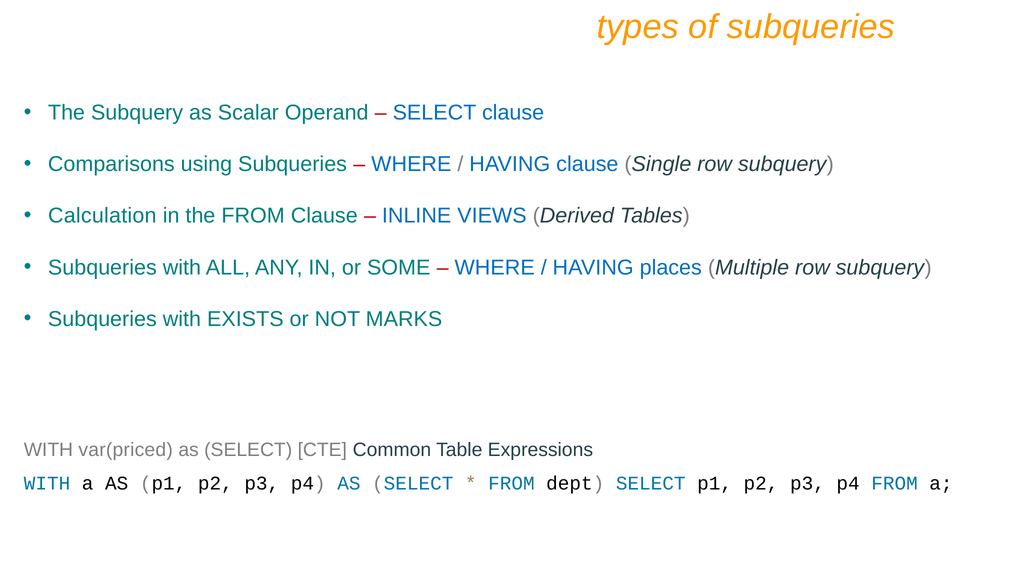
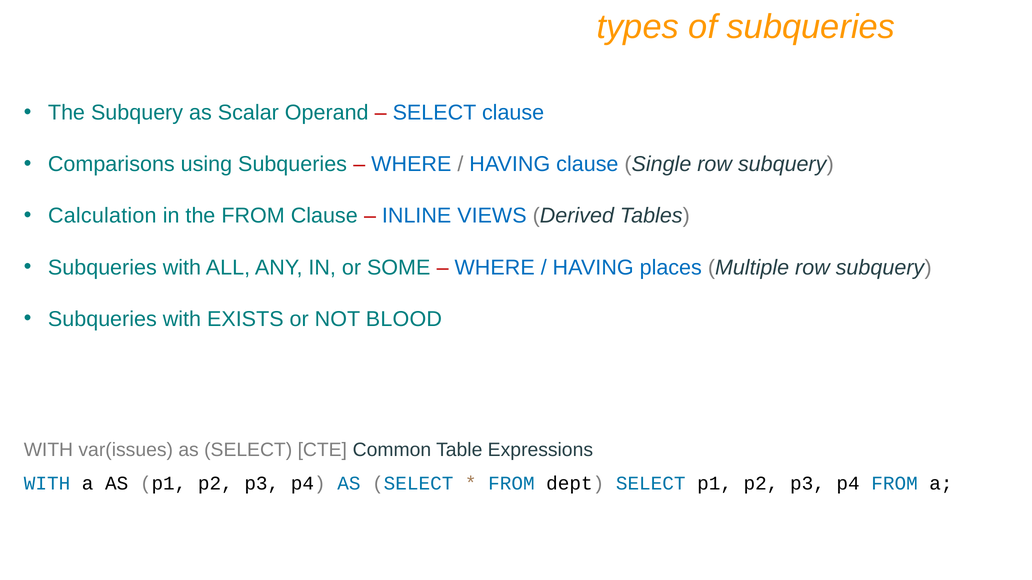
MARKS: MARKS -> BLOOD
var(priced: var(priced -> var(issues
